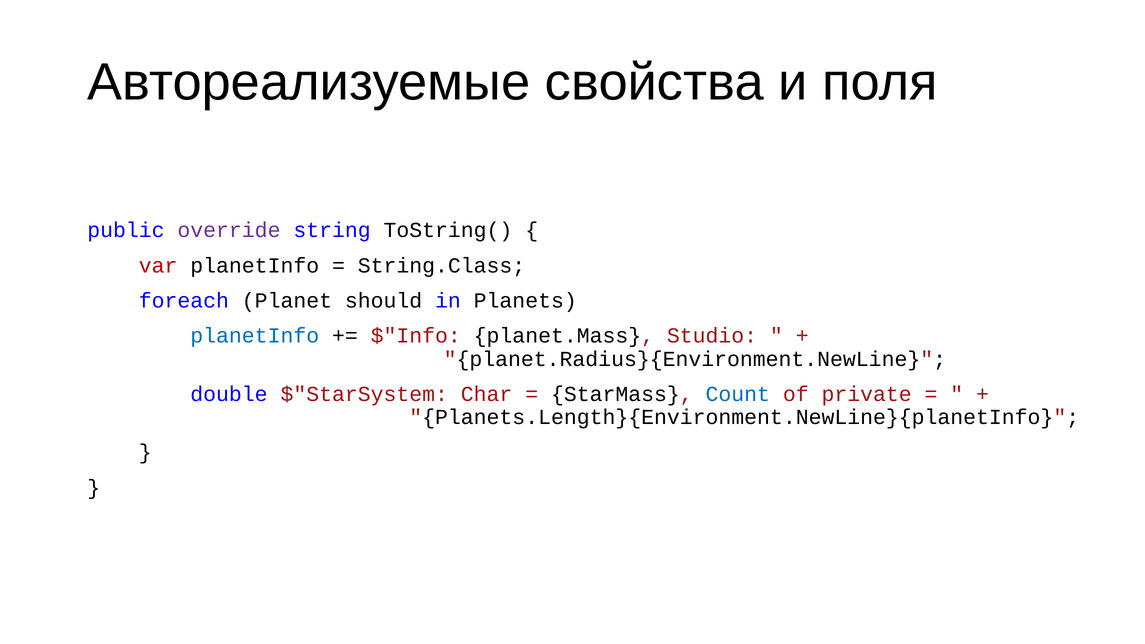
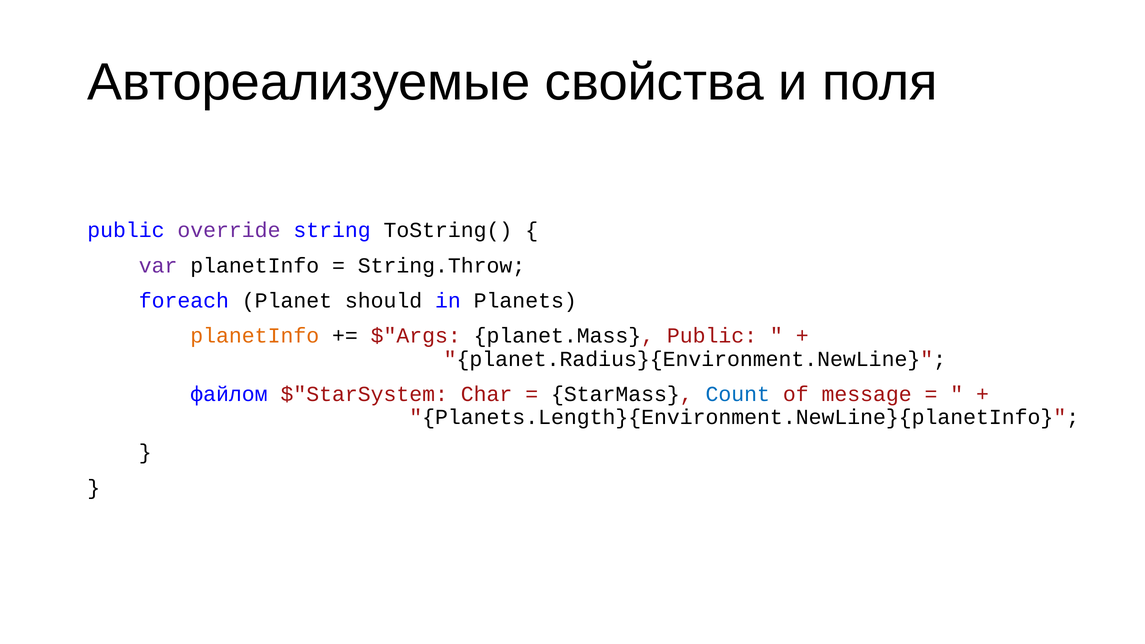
var colour: red -> purple
String.Class: String.Class -> String.Throw
planetInfo at (255, 336) colour: blue -> orange
$"Info: $"Info -> $"Args
planet.Mass Studio: Studio -> Public
double: double -> файлом
private: private -> message
